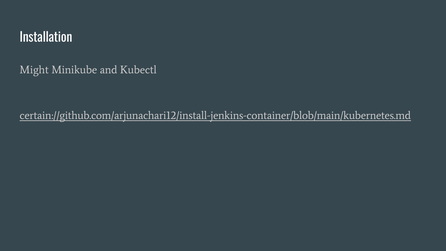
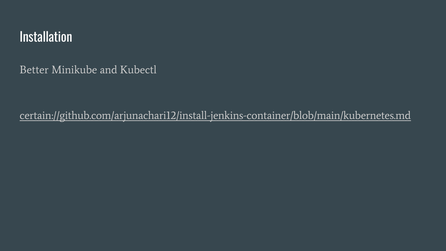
Might: Might -> Better
